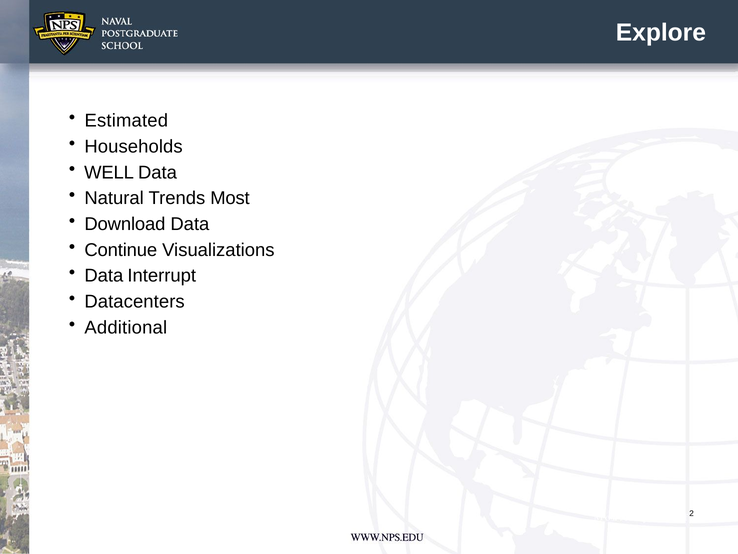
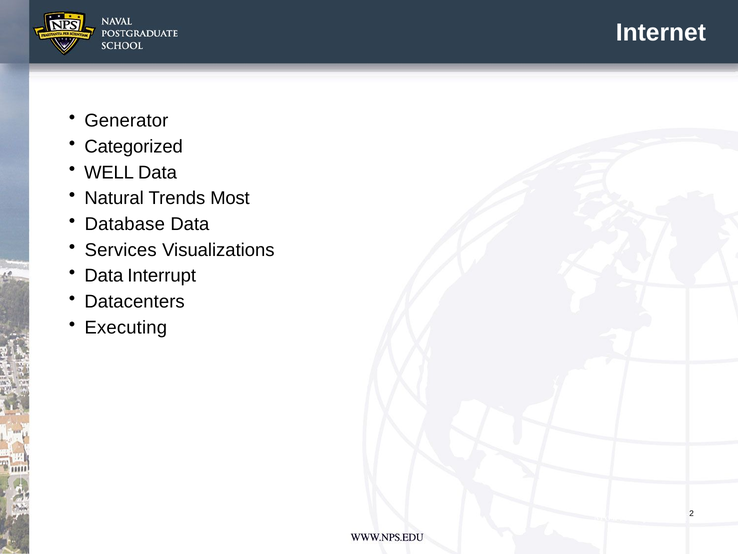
Explore: Explore -> Internet
Estimated: Estimated -> Generator
Households: Households -> Categorized
Download: Download -> Database
Continue: Continue -> Services
Additional: Additional -> Executing
